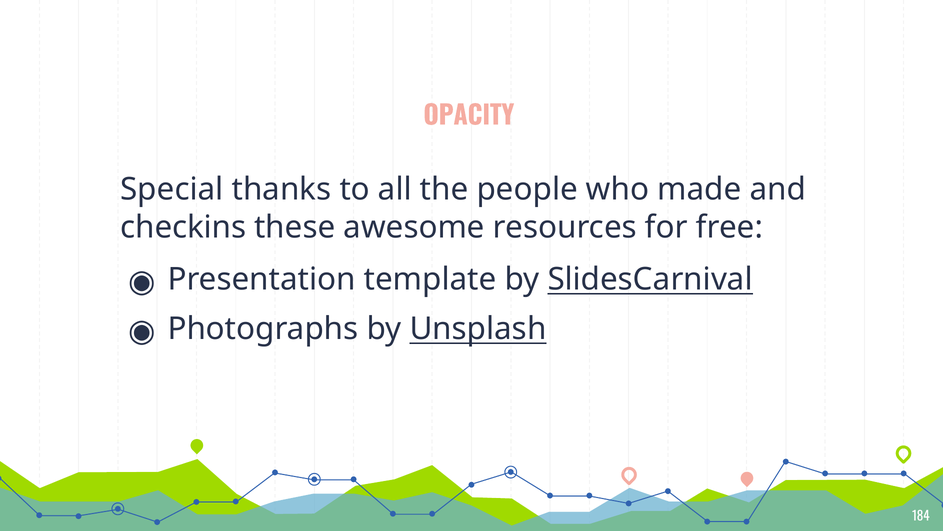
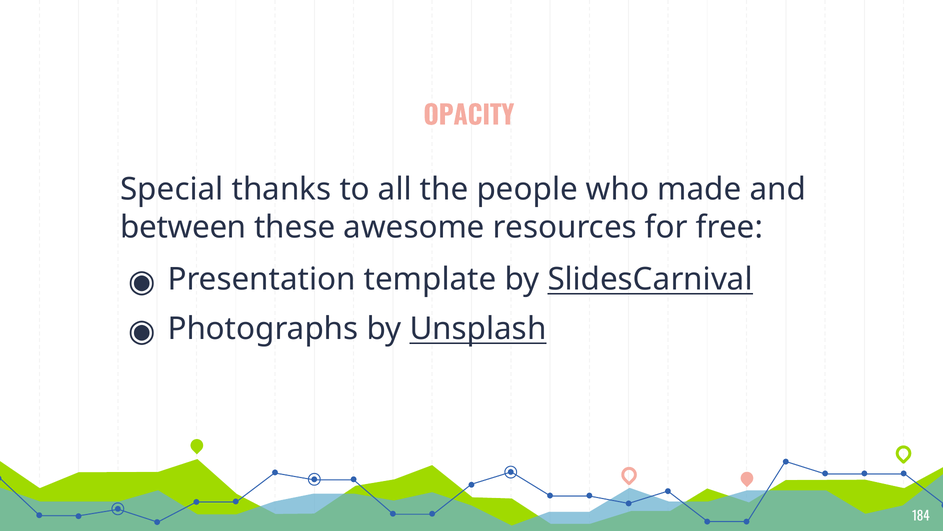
checkins: checkins -> between
